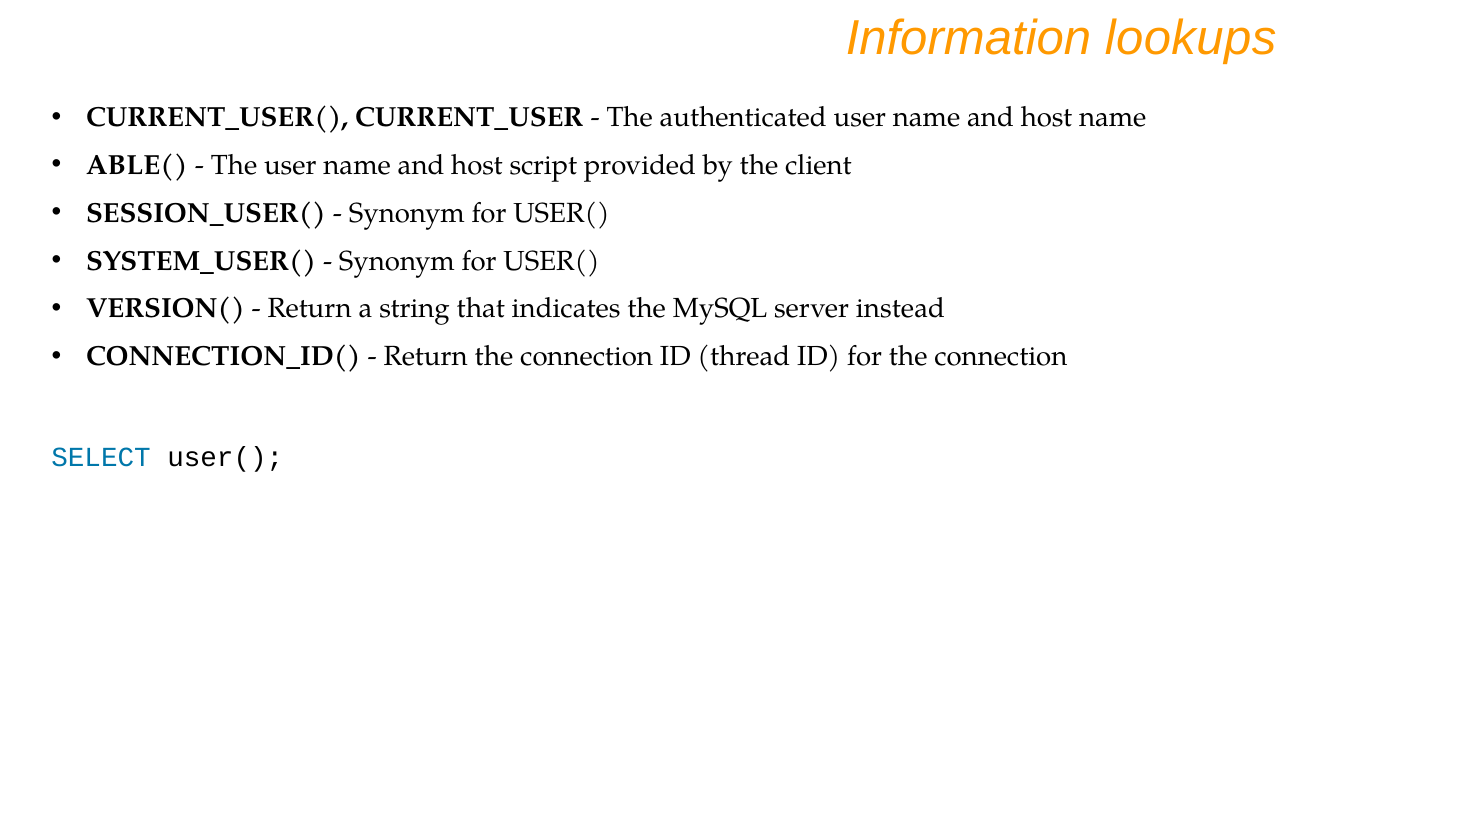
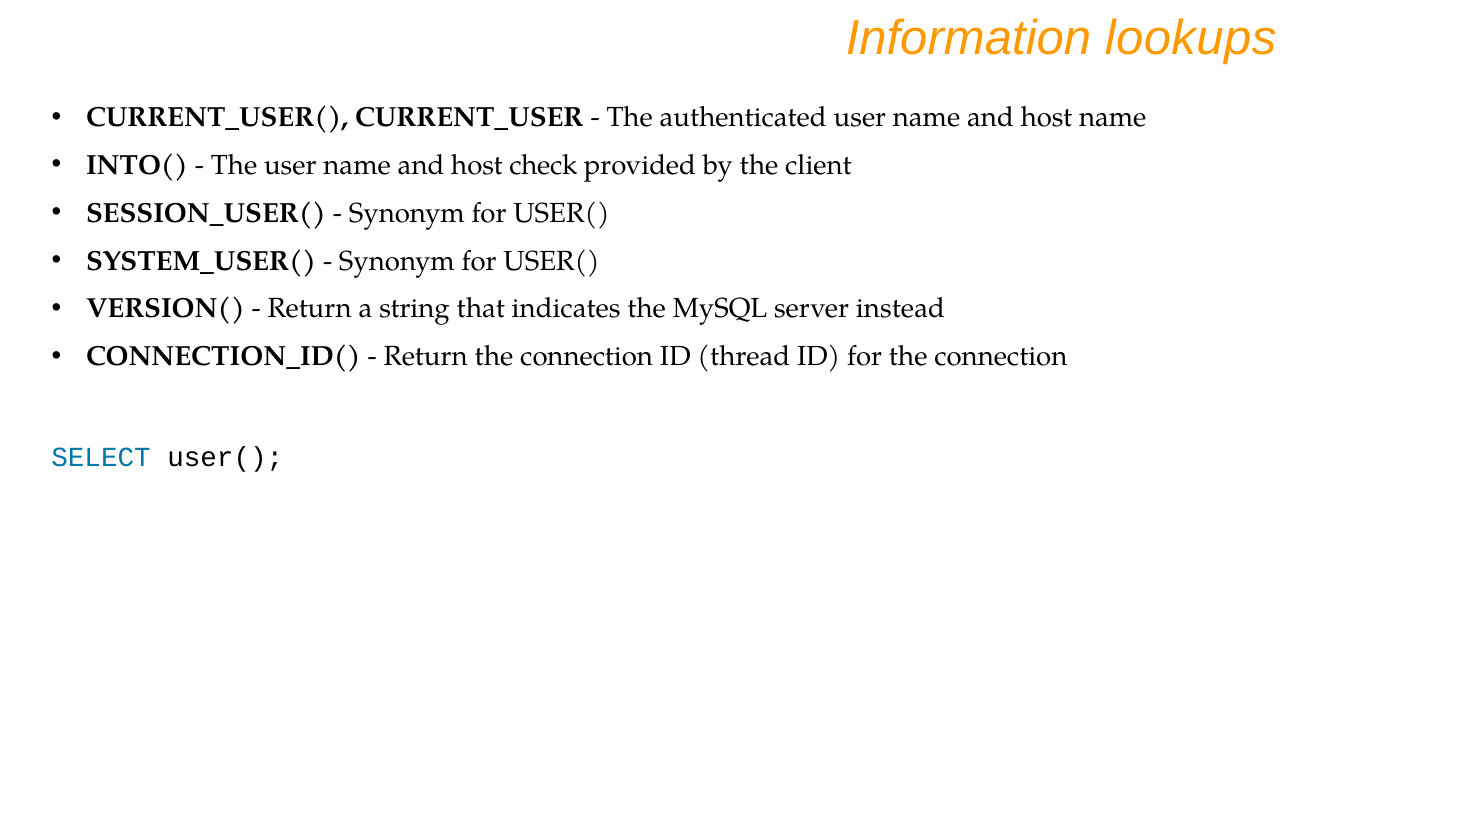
ABLE(: ABLE( -> INTO(
script: script -> check
